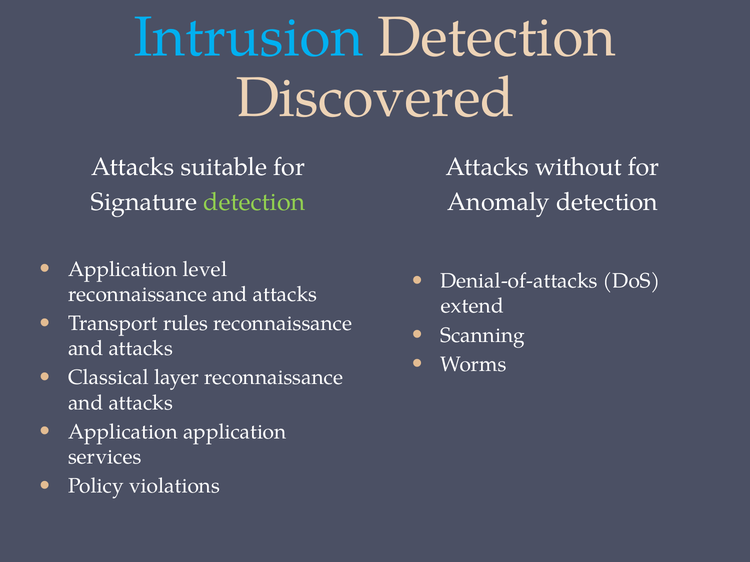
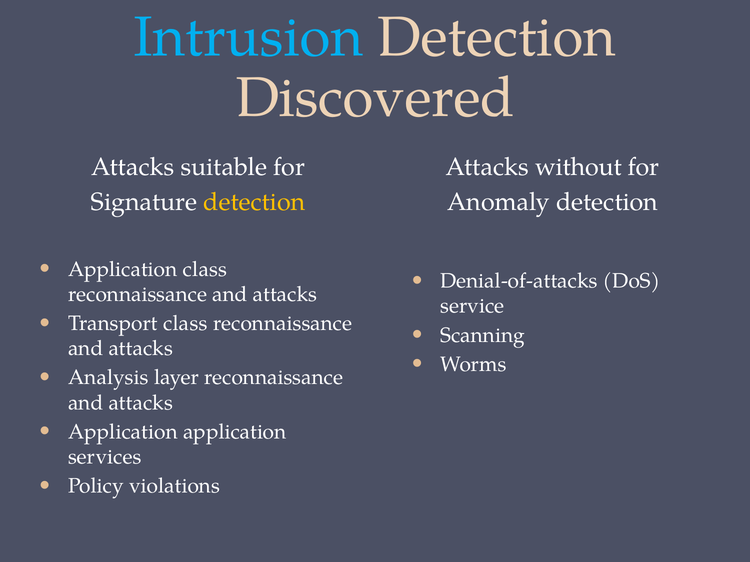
detection at (254, 202) colour: light green -> yellow
Application level: level -> class
extend: extend -> service
Transport rules: rules -> class
Classical: Classical -> Analysis
